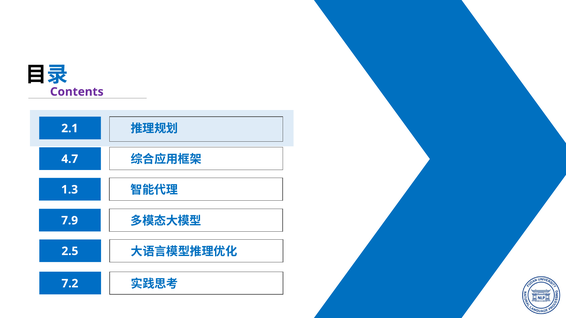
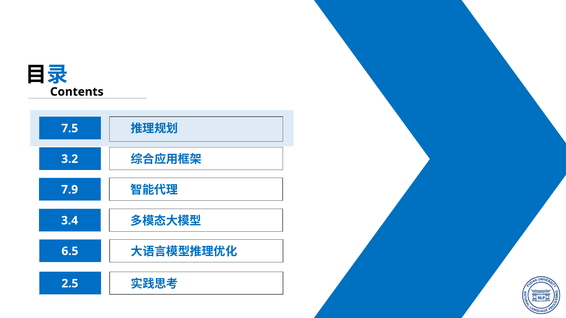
Contents colour: purple -> black
2.1: 2.1 -> 7.5
4.7: 4.7 -> 3.2
1.3: 1.3 -> 7.9
7.9: 7.9 -> 3.4
2.5: 2.5 -> 6.5
7.2: 7.2 -> 2.5
